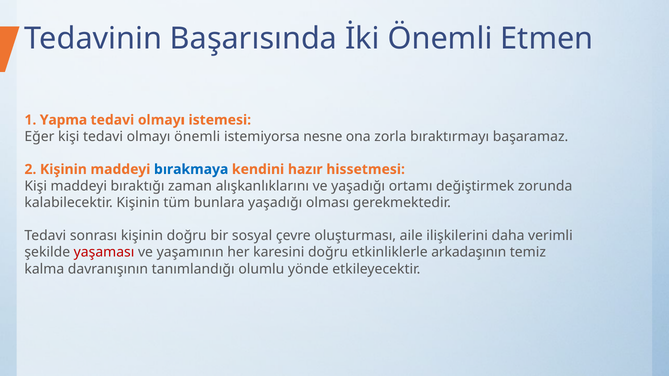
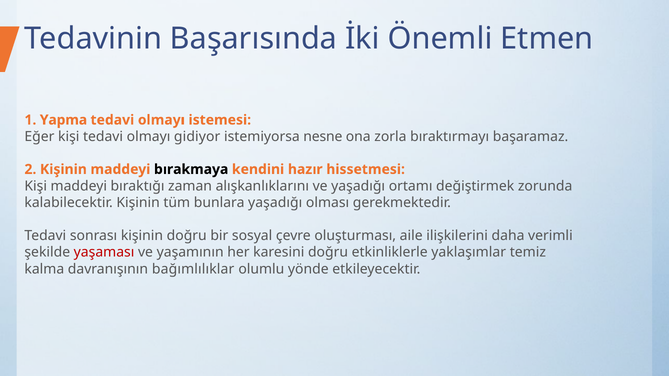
olmayı önemli: önemli -> gidiyor
bırakmaya colour: blue -> black
arkadaşının: arkadaşının -> yaklaşımlar
tanımlandığı: tanımlandığı -> bağımlılıklar
